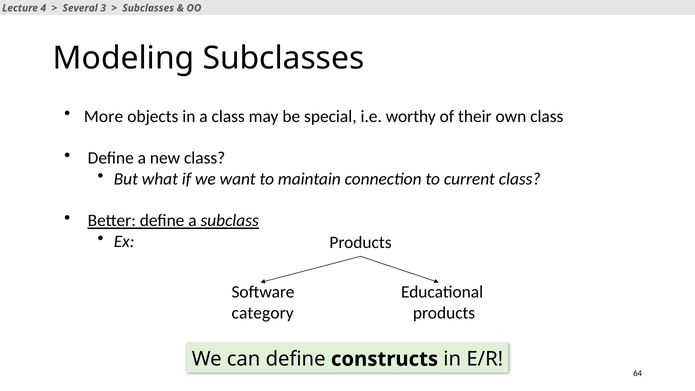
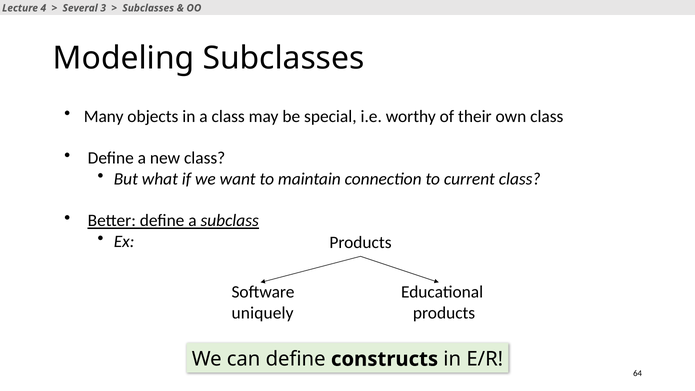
More: More -> Many
category: category -> uniquely
